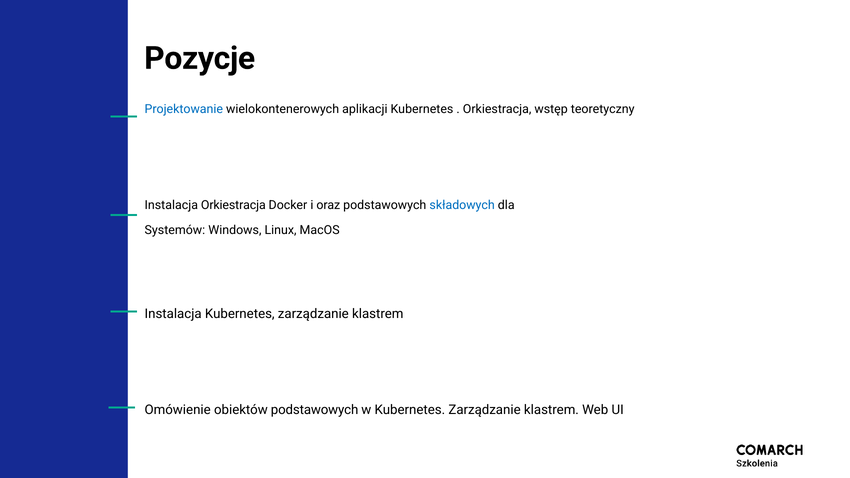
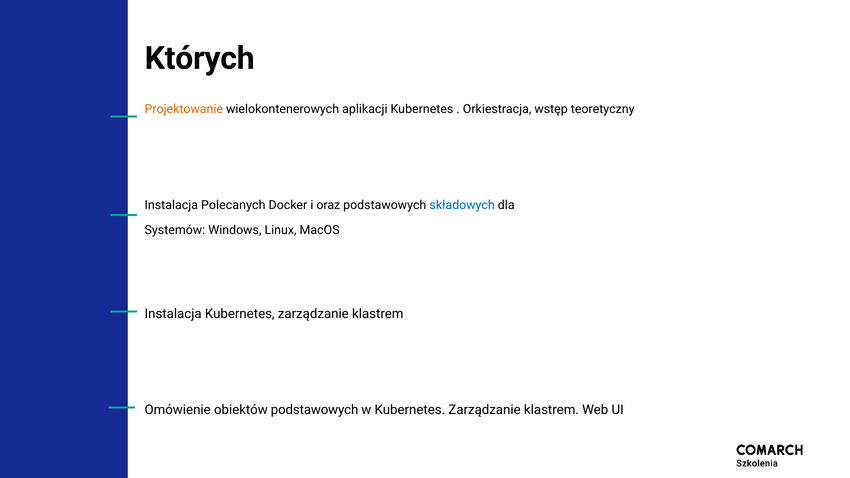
Pozycje: Pozycje -> Których
Projektowanie colour: blue -> orange
Instalacja Orkiestracja: Orkiestracja -> Polecanych
